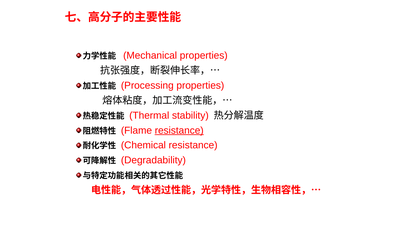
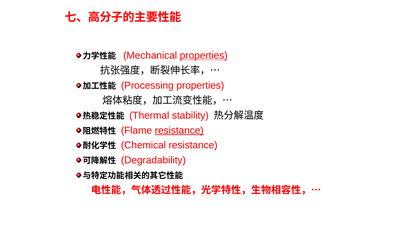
properties at (204, 56) underline: none -> present
